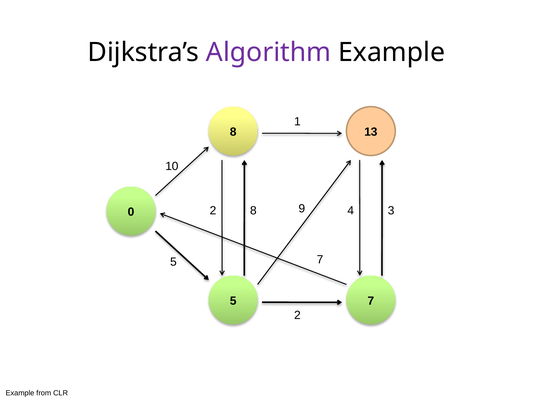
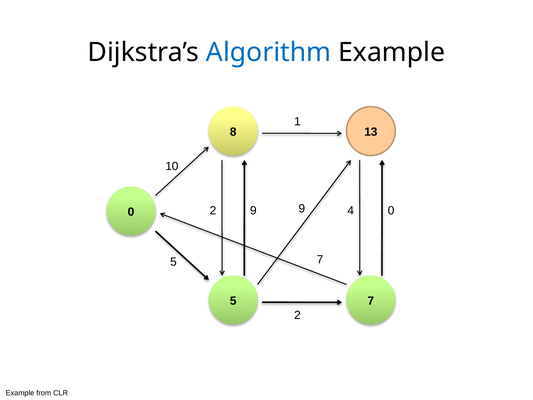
Algorithm colour: purple -> blue
2 8: 8 -> 9
4 3: 3 -> 0
